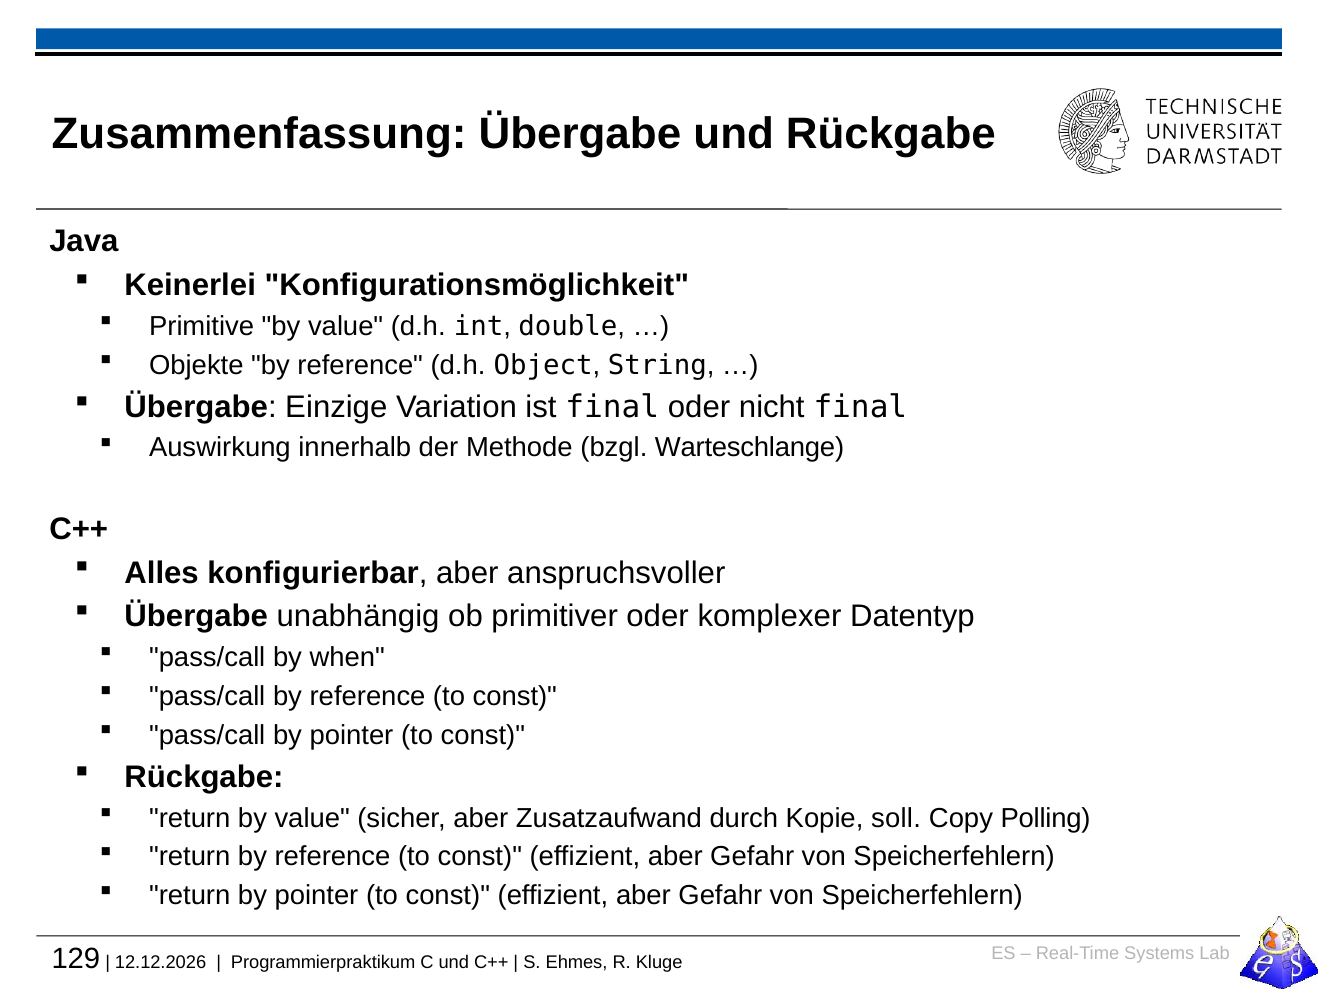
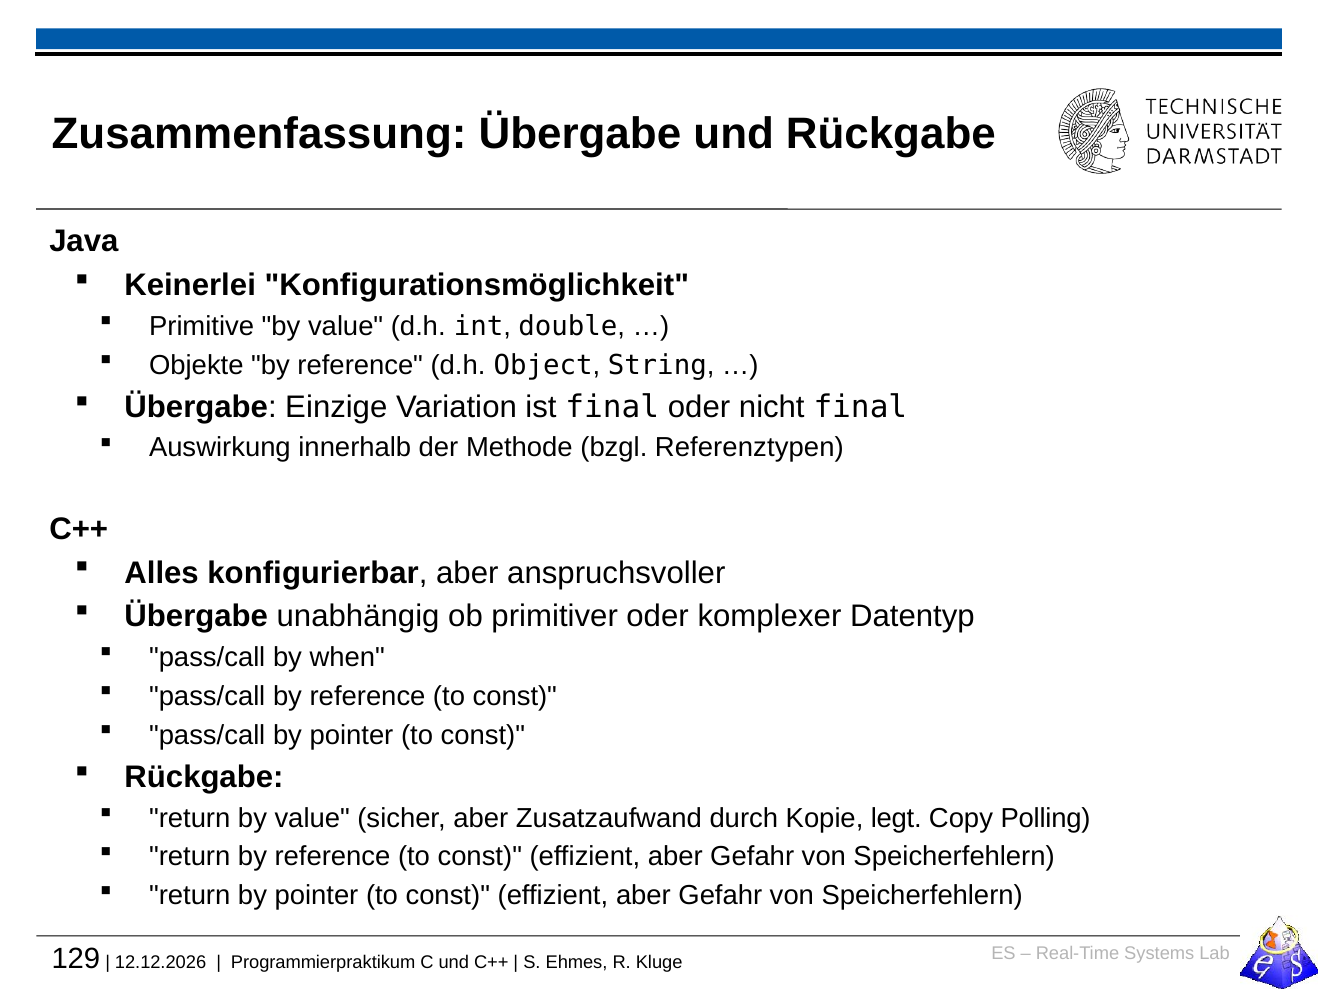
Warteschlange: Warteschlange -> Referenztypen
soll: soll -> legt
